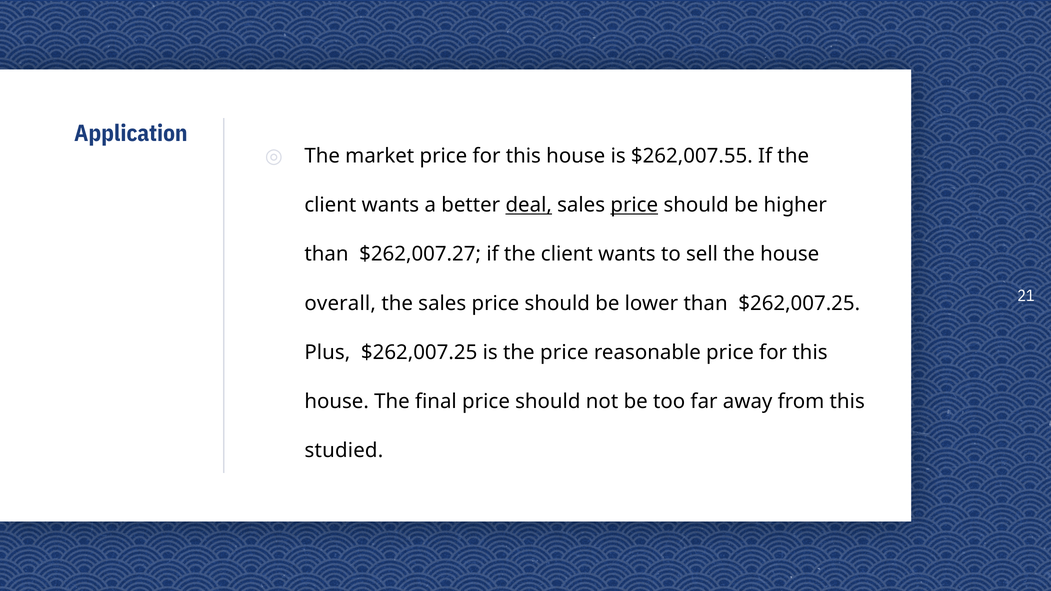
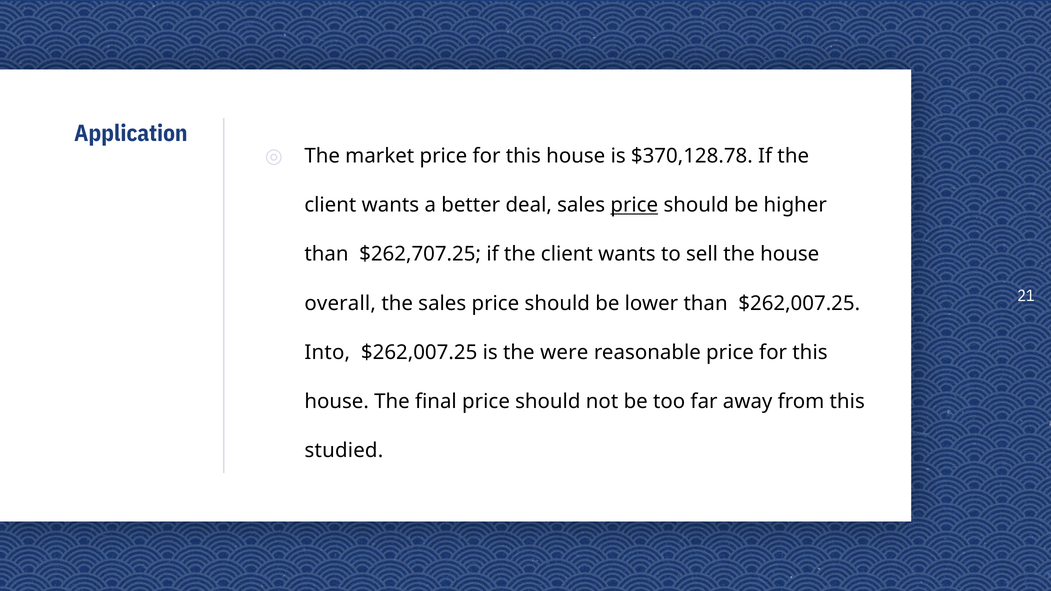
$262,007.55: $262,007.55 -> $370,128.78
deal underline: present -> none
$262,007.27: $262,007.27 -> $262,707.25
Plus: Plus -> Into
the price: price -> were
